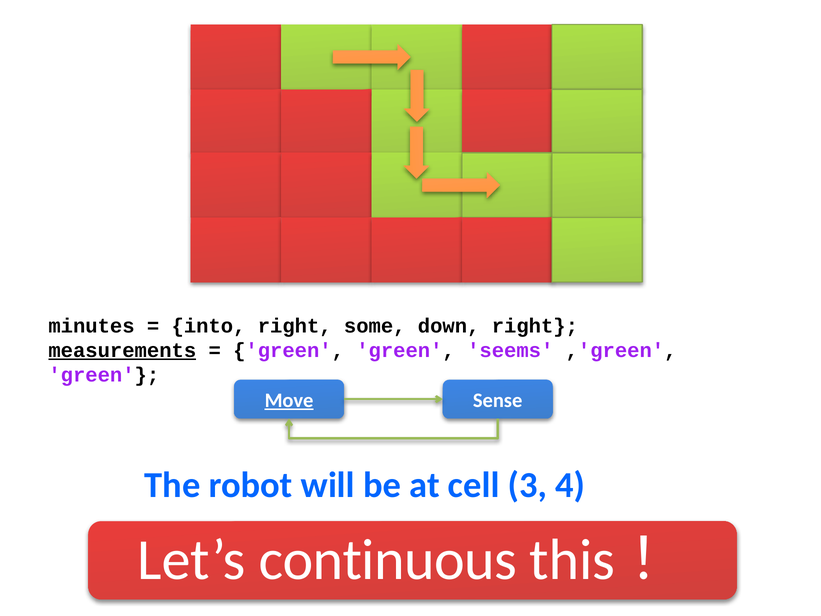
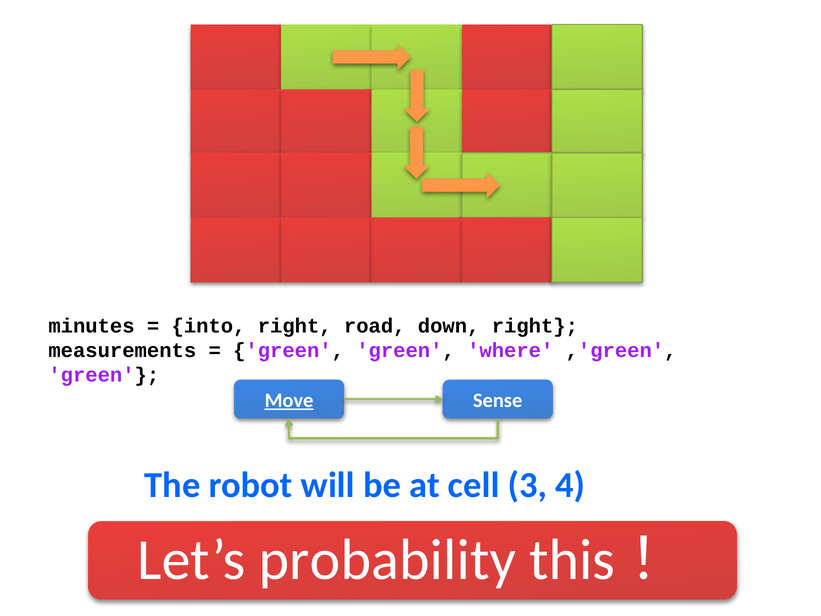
some: some -> road
measurements underline: present -> none
seems: seems -> where
continuous: continuous -> probability
